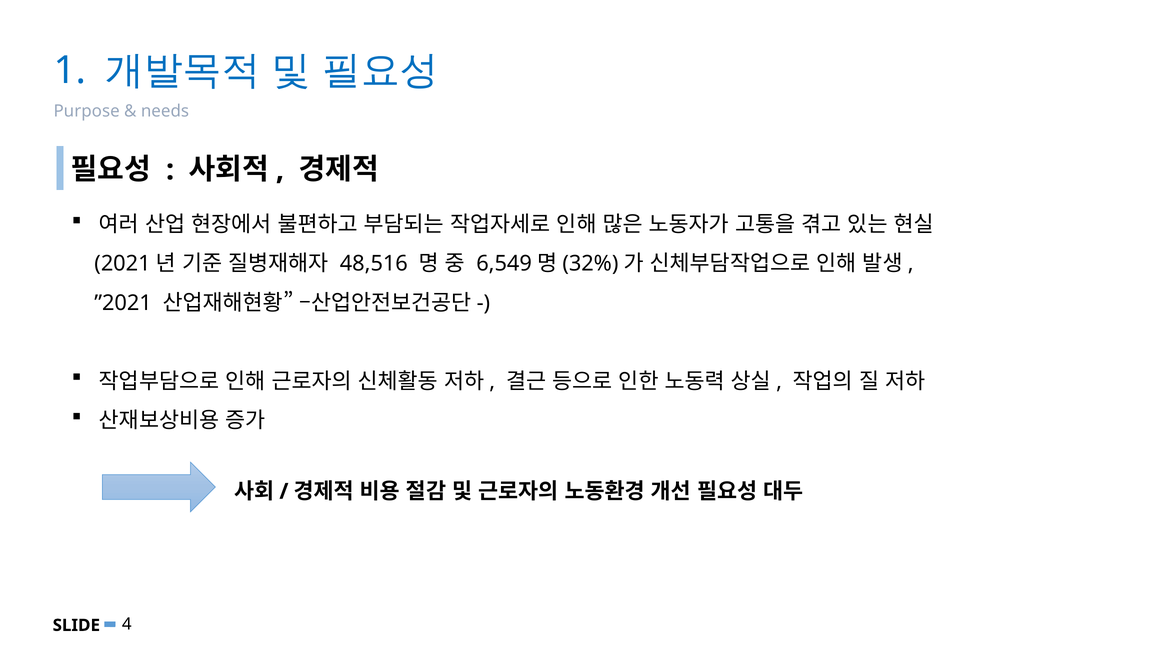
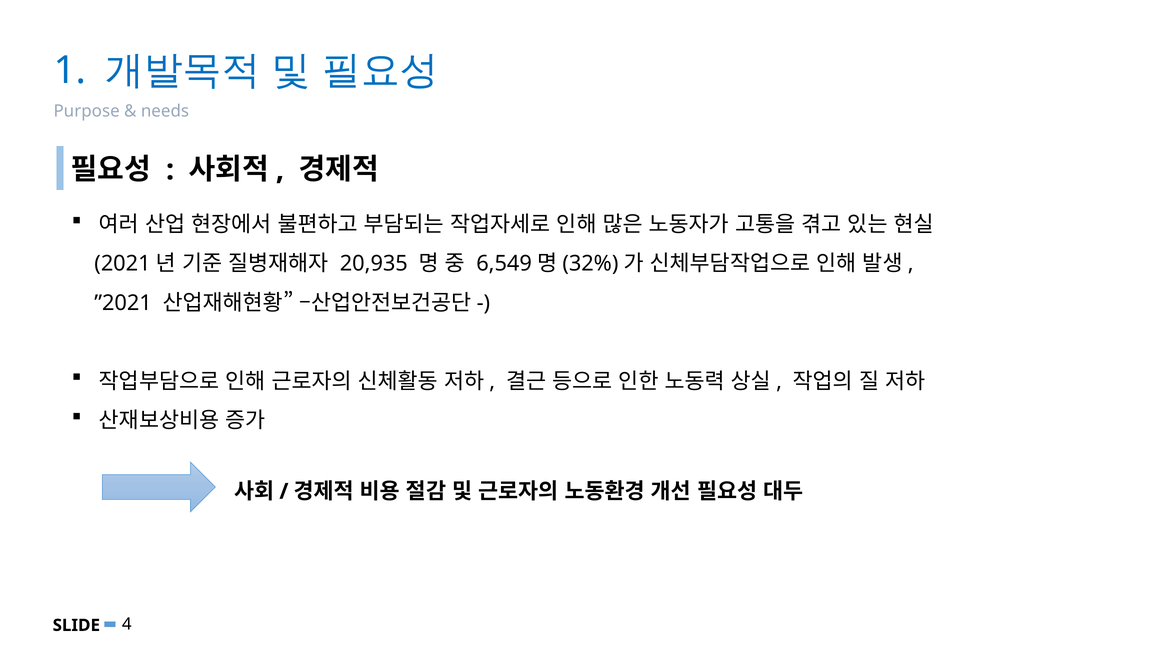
48,516: 48,516 -> 20,935
